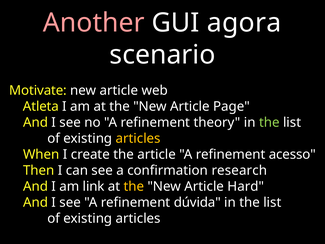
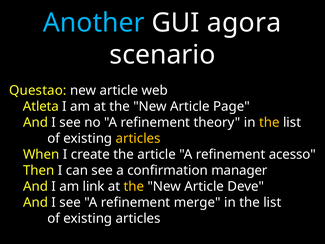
Another colour: pink -> light blue
Motivate: Motivate -> Questao
the at (269, 122) colour: light green -> yellow
research: research -> manager
Hard: Hard -> Deve
dúvida: dúvida -> merge
